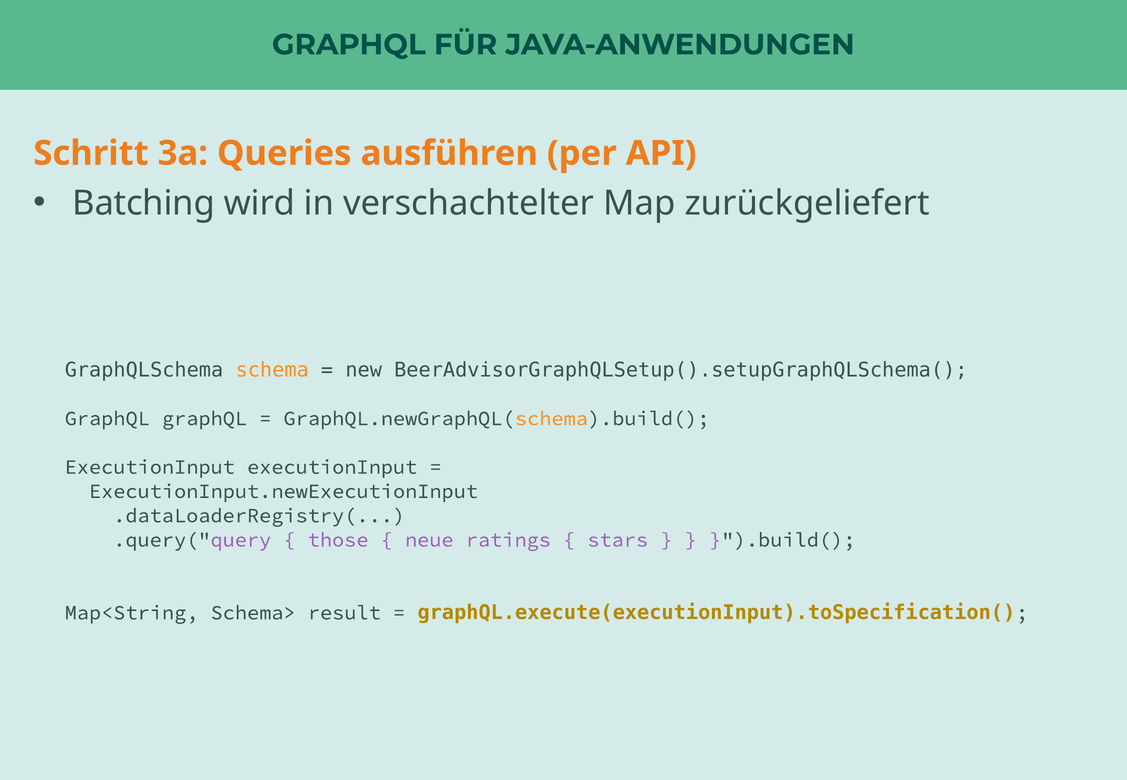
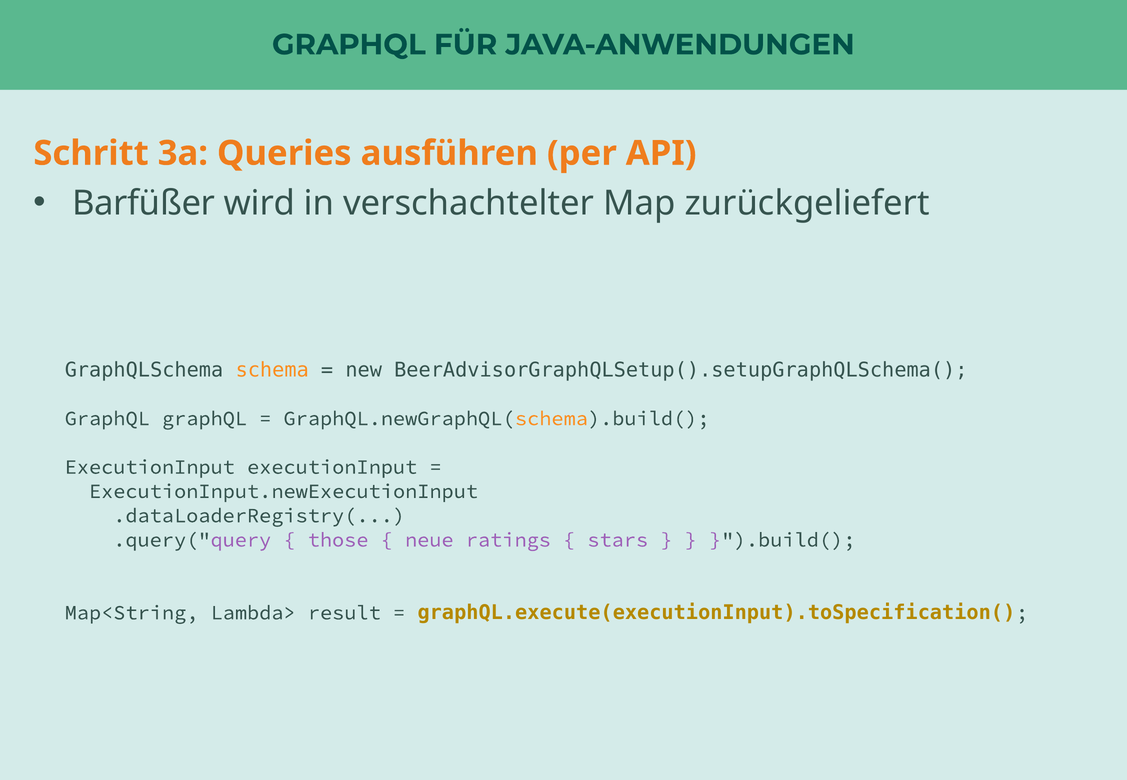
Batching: Batching -> Barfüßer
Schema>: Schema> -> Lambda>
